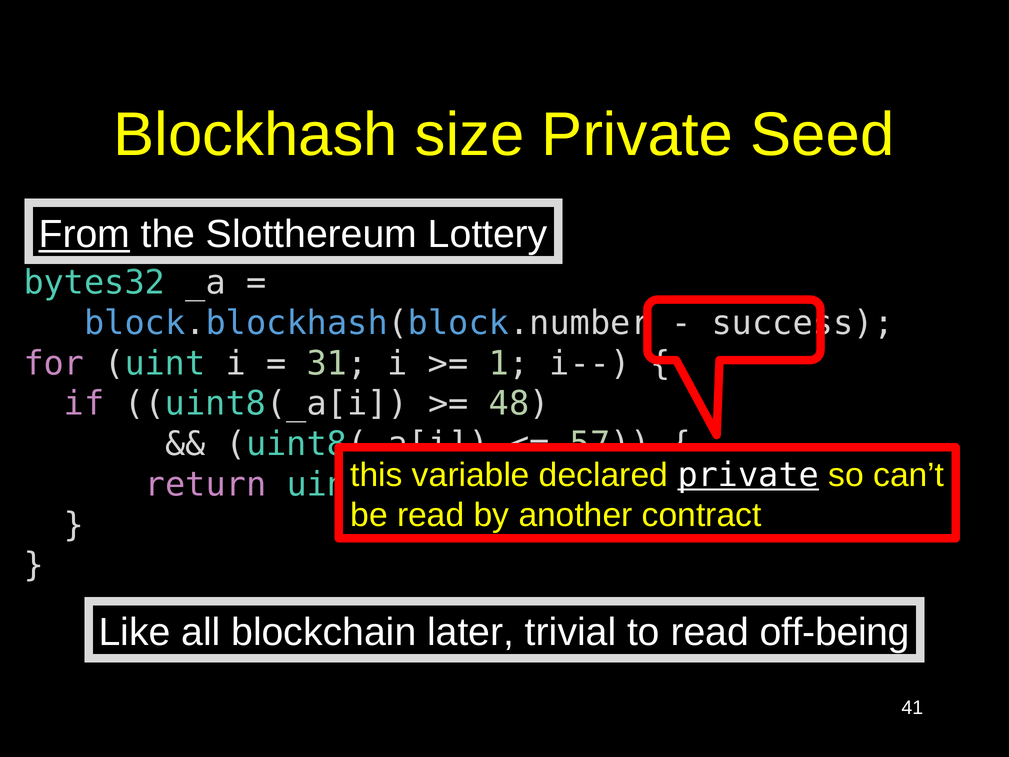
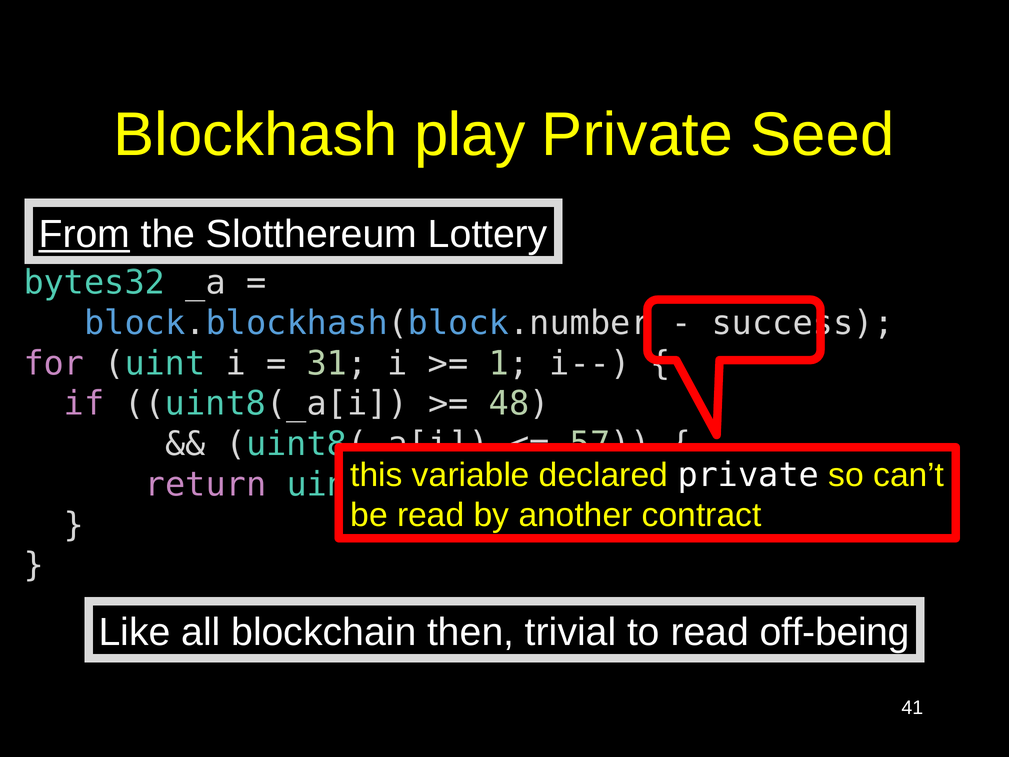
size: size -> play
private at (748, 475) underline: present -> none
later: later -> then
